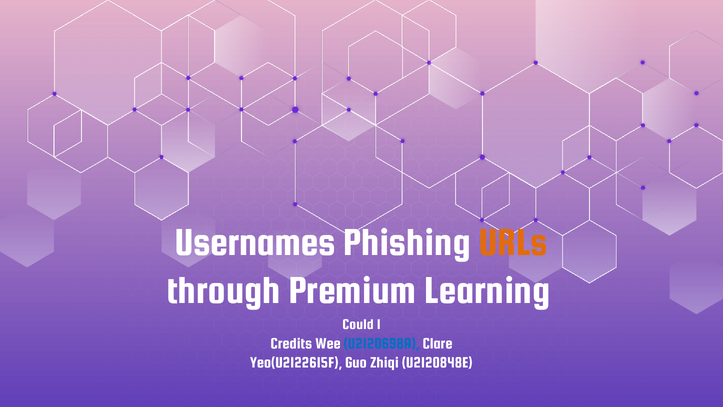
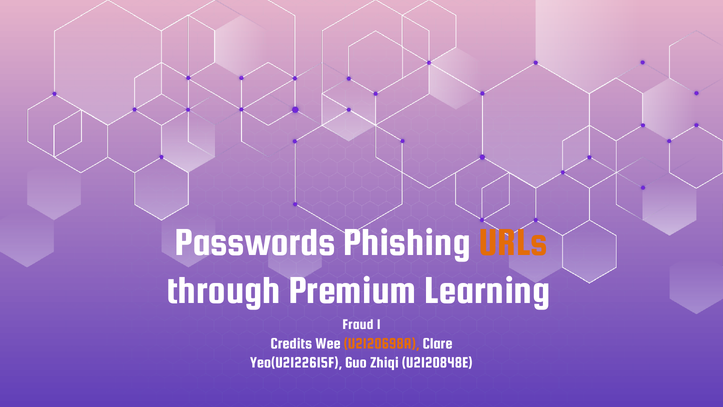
Usernames: Usernames -> Passwords
Could: Could -> Fraud
U2120698A colour: blue -> orange
